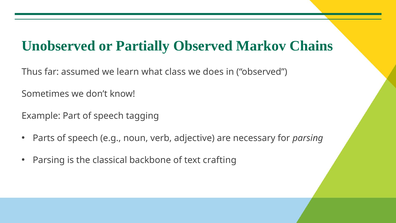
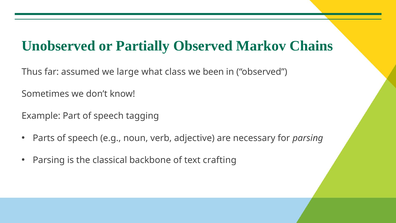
learn: learn -> large
does: does -> been
